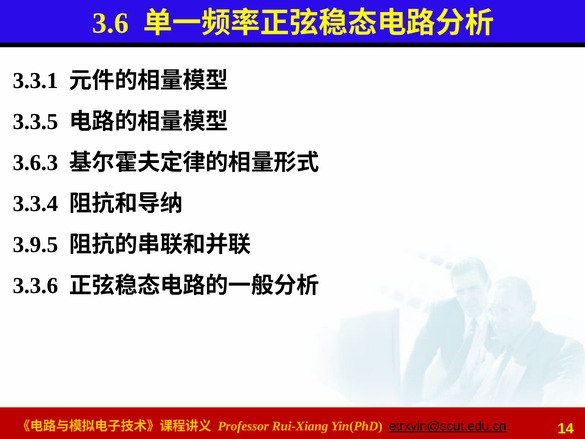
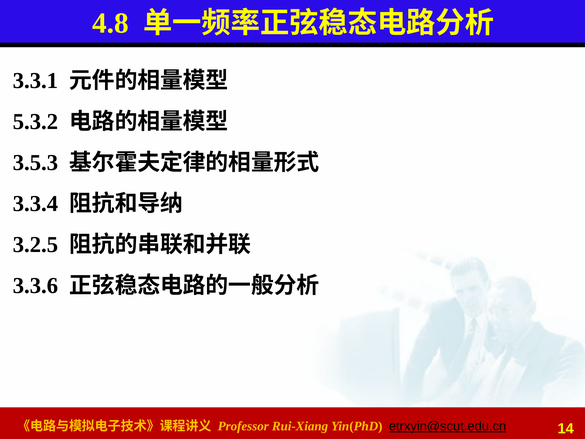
3.6: 3.6 -> 4.8
3.3.5: 3.3.5 -> 5.3.2
3.6.3: 3.6.3 -> 3.5.3
3.9.5: 3.9.5 -> 3.2.5
